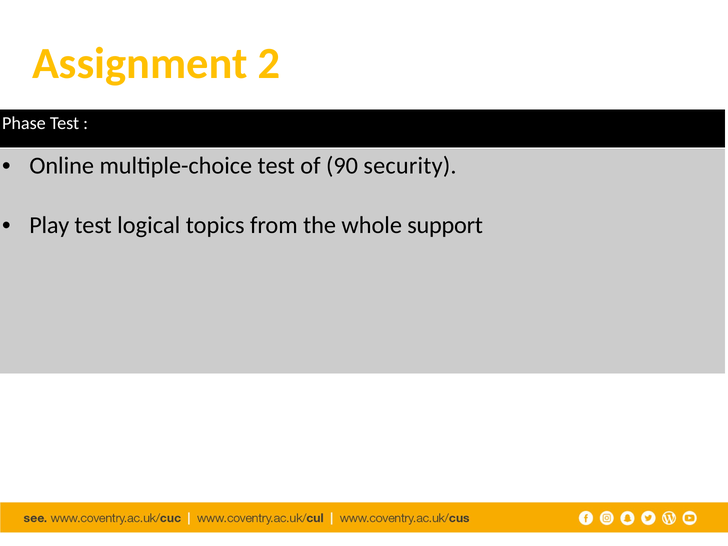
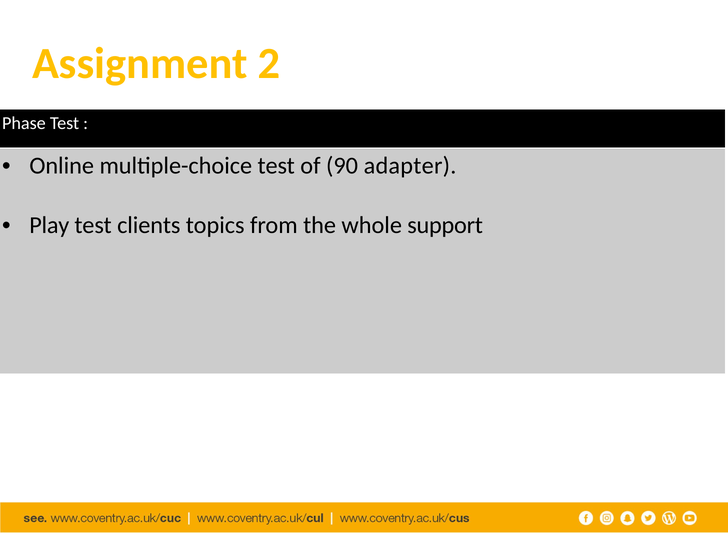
security: security -> adapter
logical: logical -> clients
